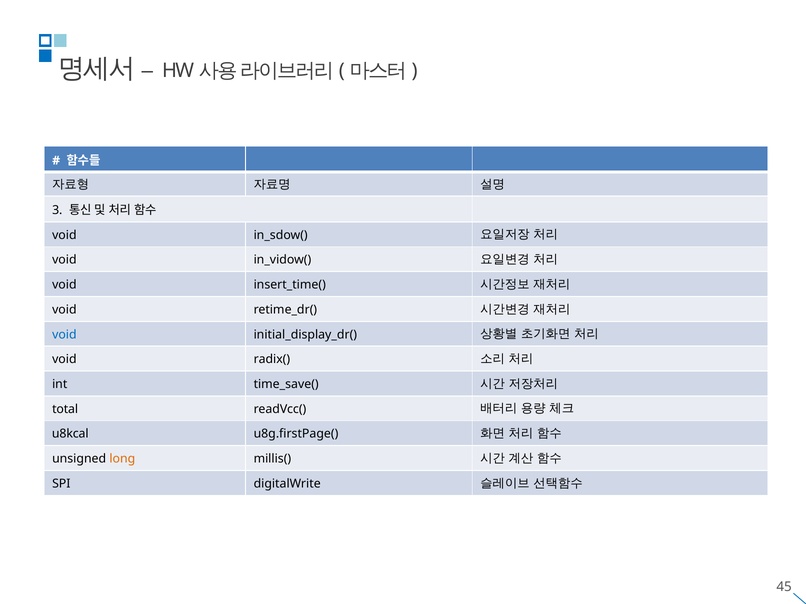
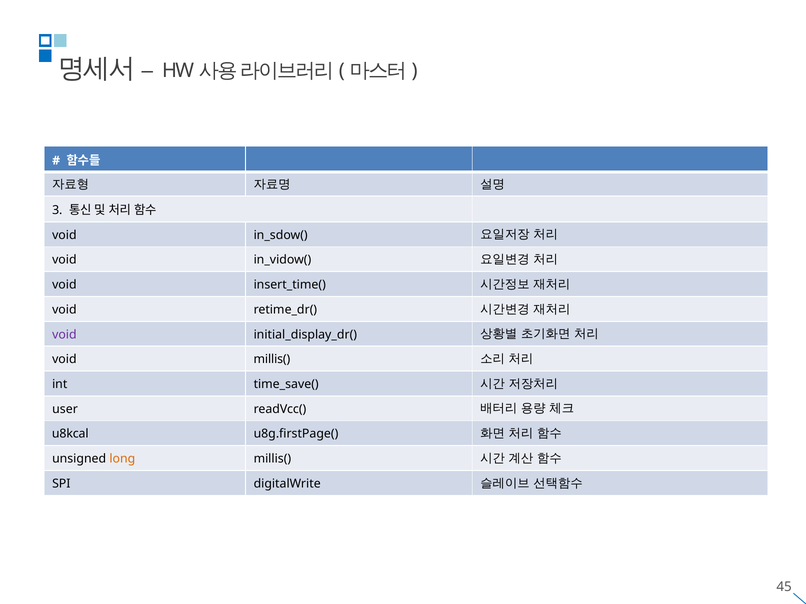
void at (64, 335) colour: blue -> purple
void radix(: radix( -> millis(
total: total -> user
